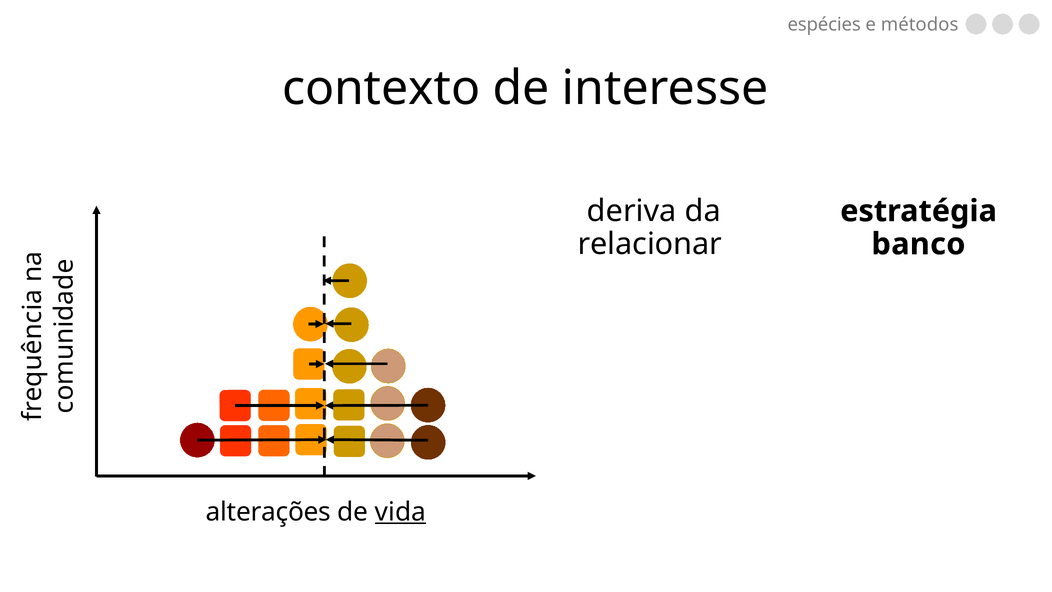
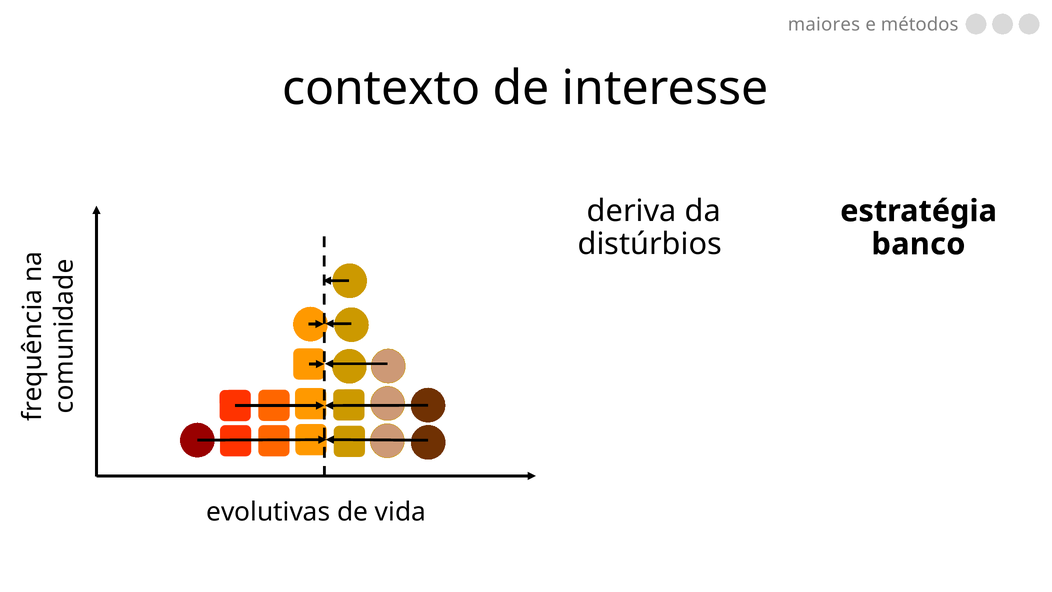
espécies: espécies -> maiores
relacionar: relacionar -> distúrbios
alterações: alterações -> evolutivas
vida underline: present -> none
